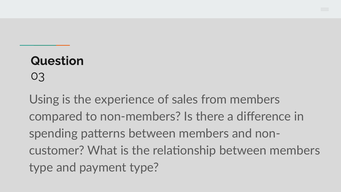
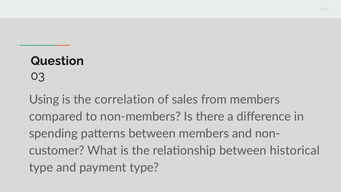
experience: experience -> correlation
relationship between members: members -> historical
